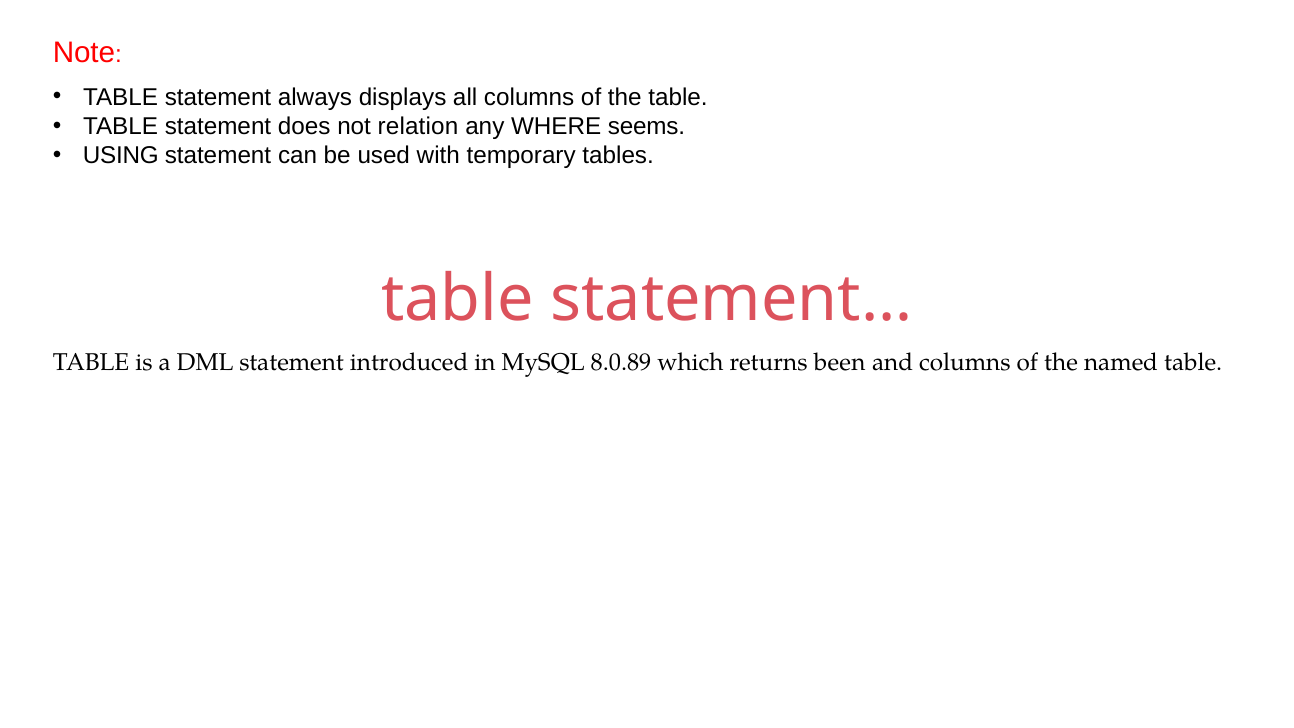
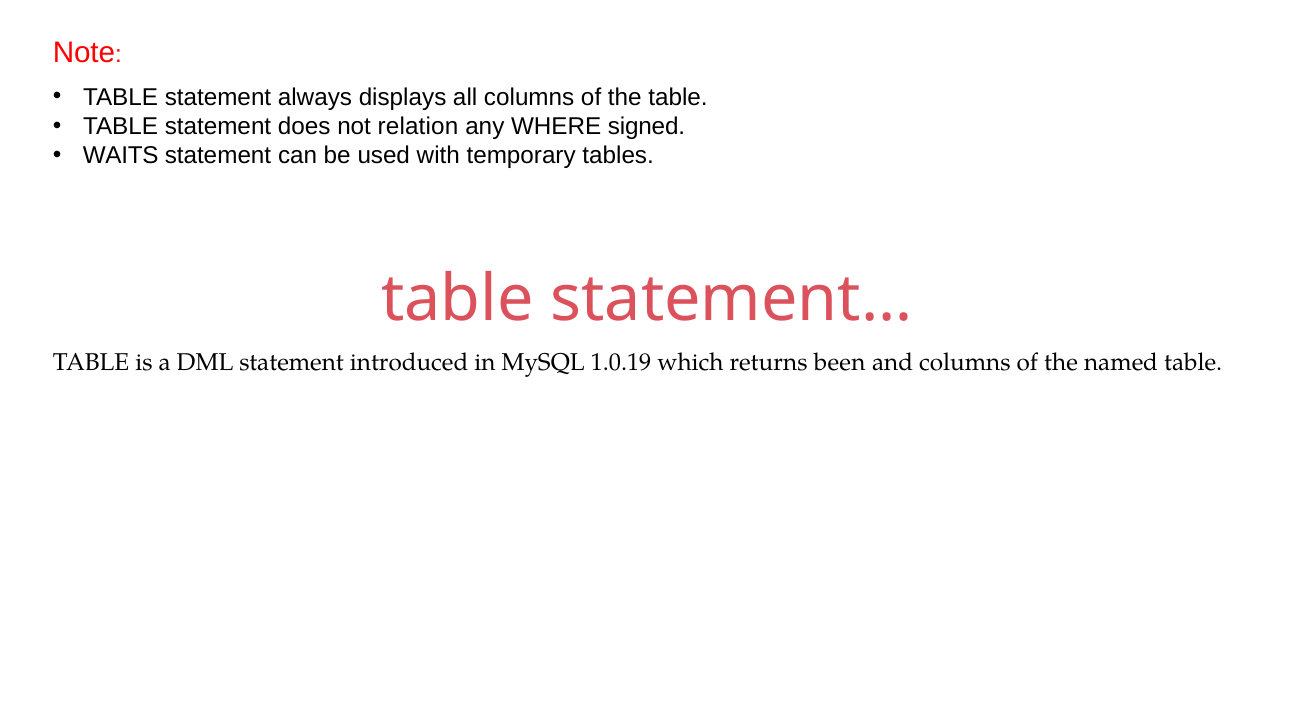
seems: seems -> signed
USING: USING -> WAITS
8.0.89: 8.0.89 -> 1.0.19
